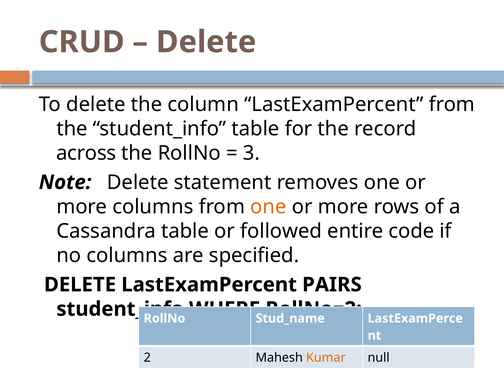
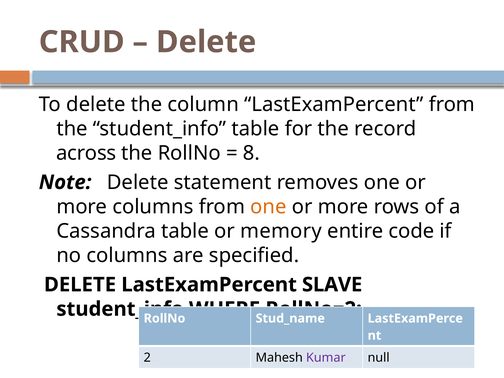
3: 3 -> 8
followed: followed -> memory
PAIRS: PAIRS -> SLAVE
Kumar colour: orange -> purple
